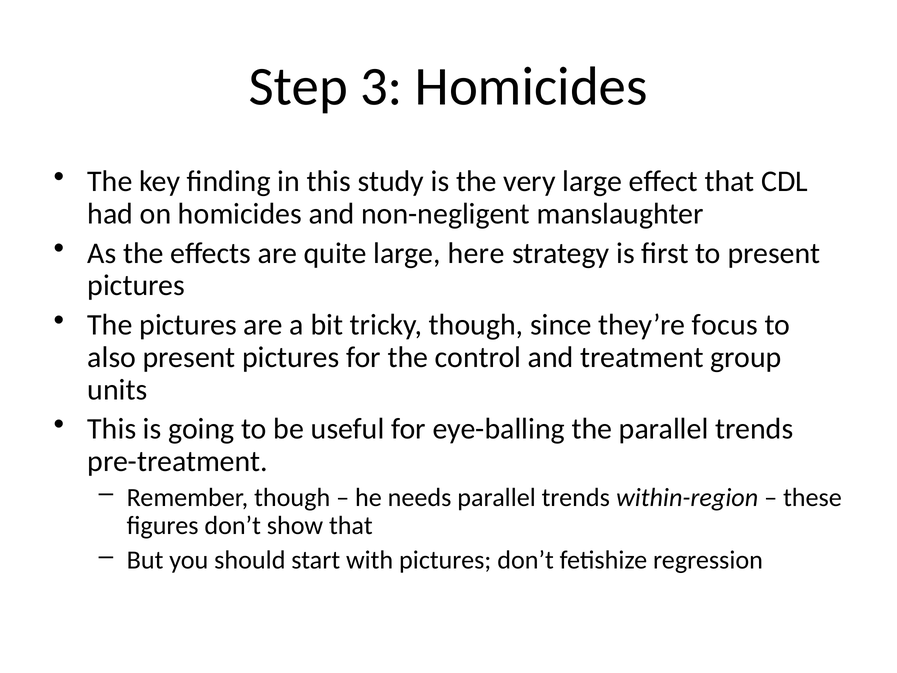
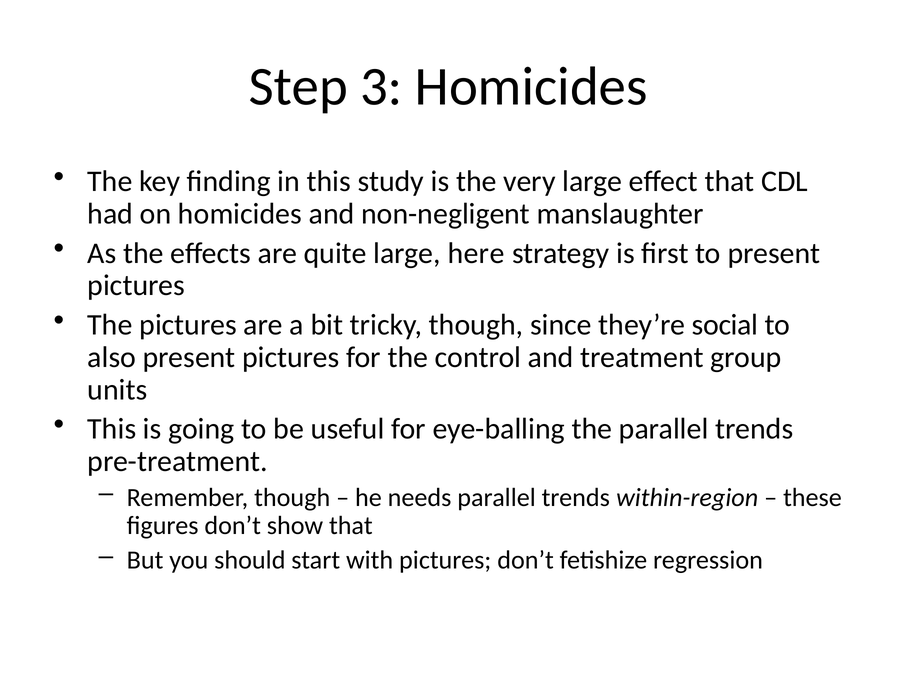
focus: focus -> social
